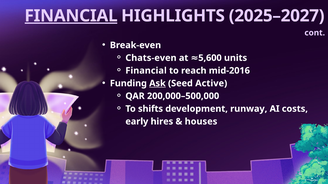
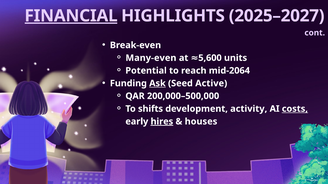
Chats-even: Chats-even -> Many-even
Financial at (146, 71): Financial -> Potential
mid-2016: mid-2016 -> mid-2064
runway: runway -> activity
costs underline: none -> present
hires underline: none -> present
